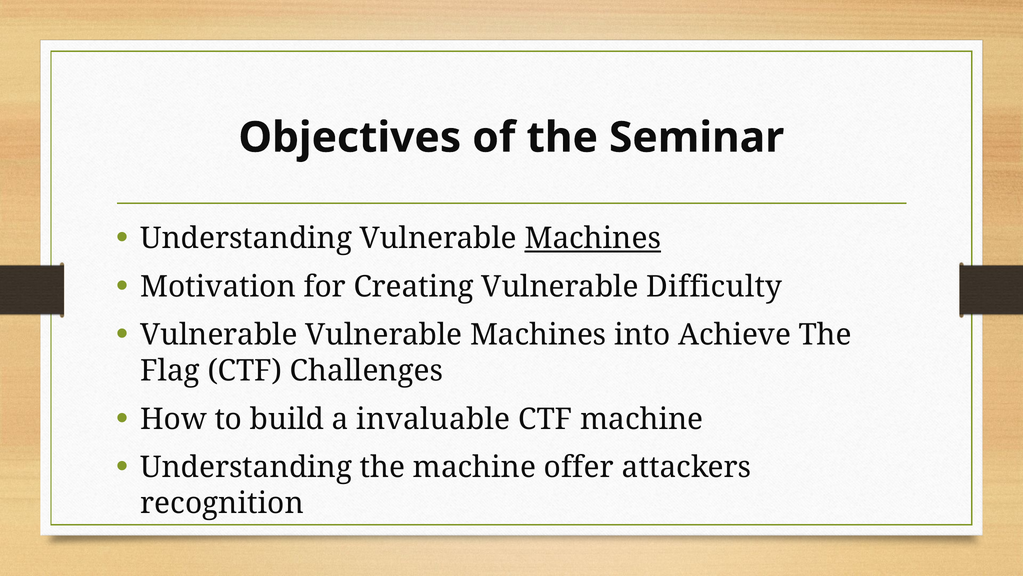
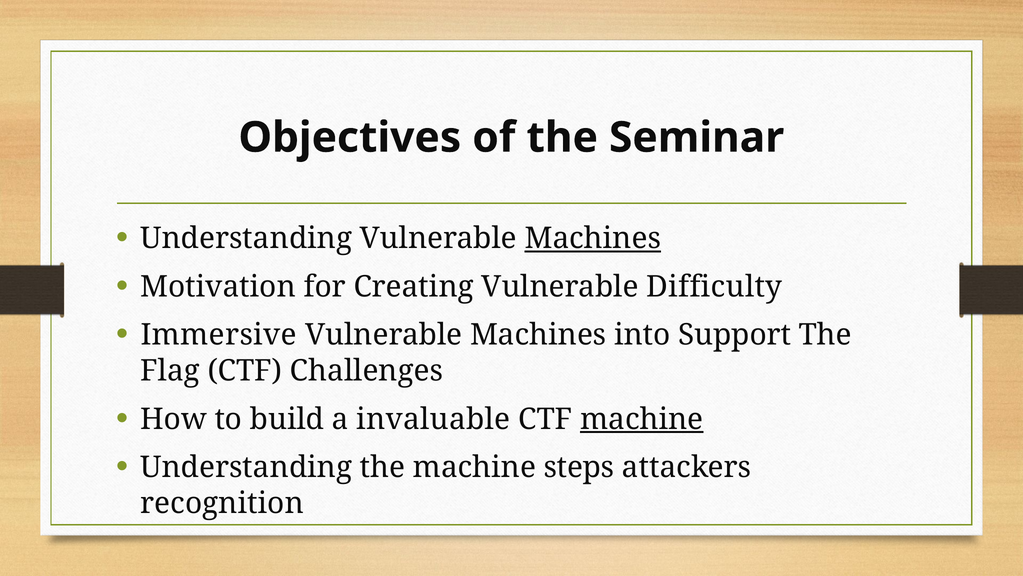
Vulnerable at (219, 335): Vulnerable -> Immersive
Achieve: Achieve -> Support
machine at (642, 419) underline: none -> present
offer: offer -> steps
